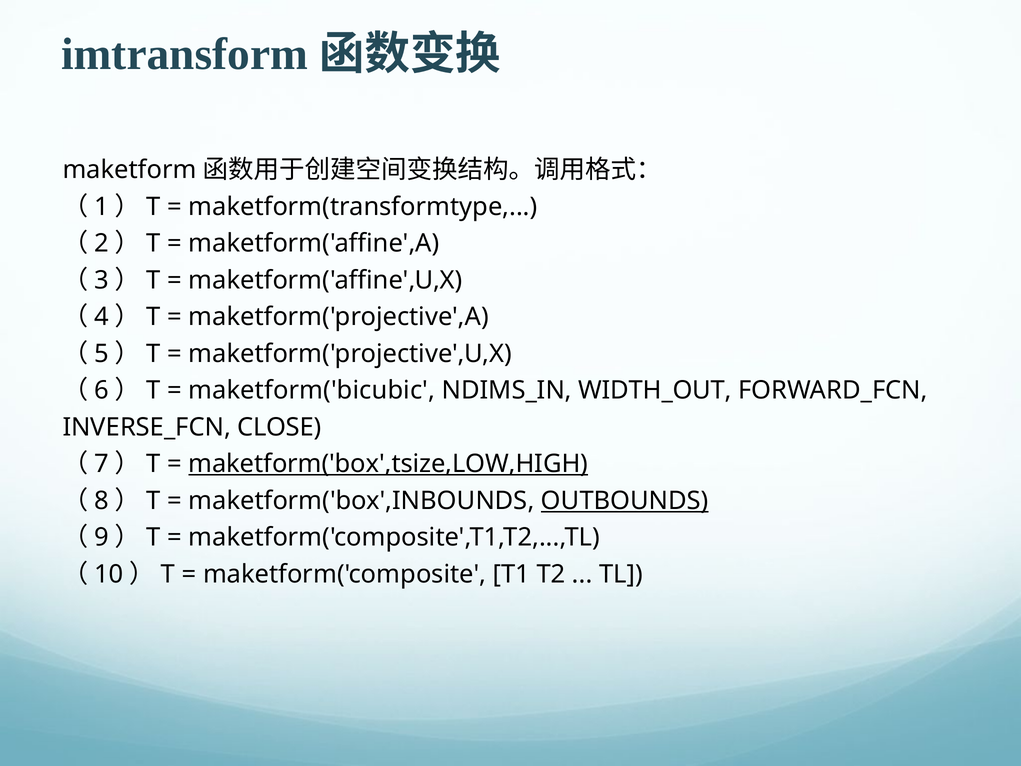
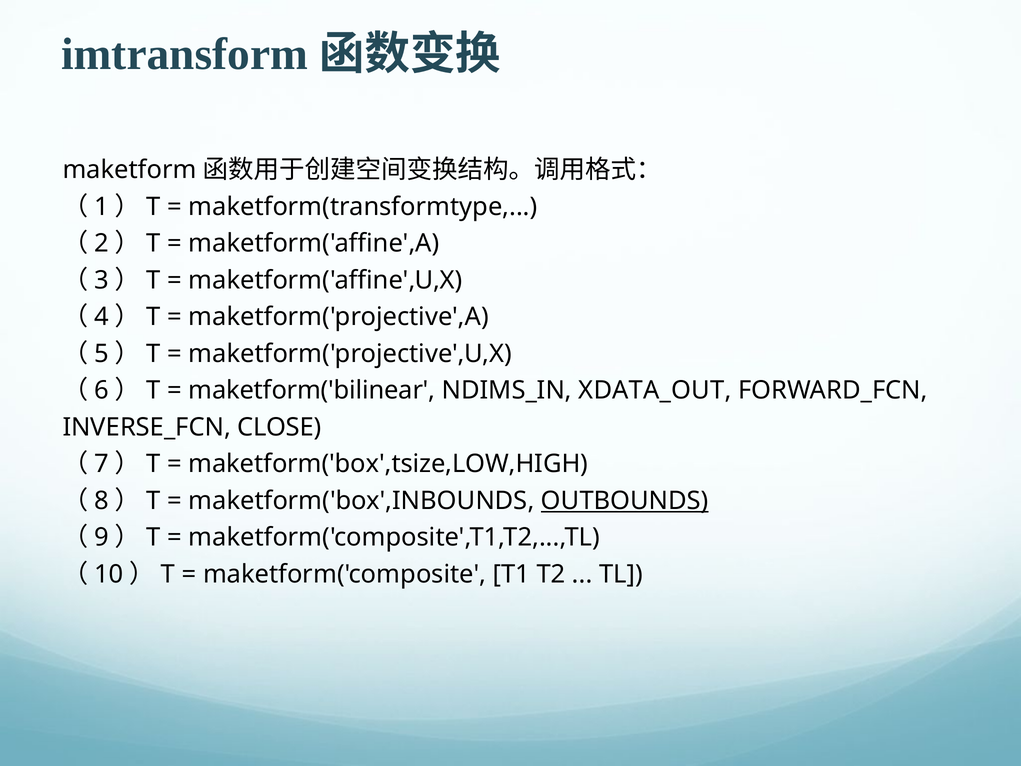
maketform('bicubic: maketform('bicubic -> maketform('bilinear
WIDTH_OUT: WIDTH_OUT -> XDATA_OUT
maketform('box',tsize,LOW,HIGH underline: present -> none
